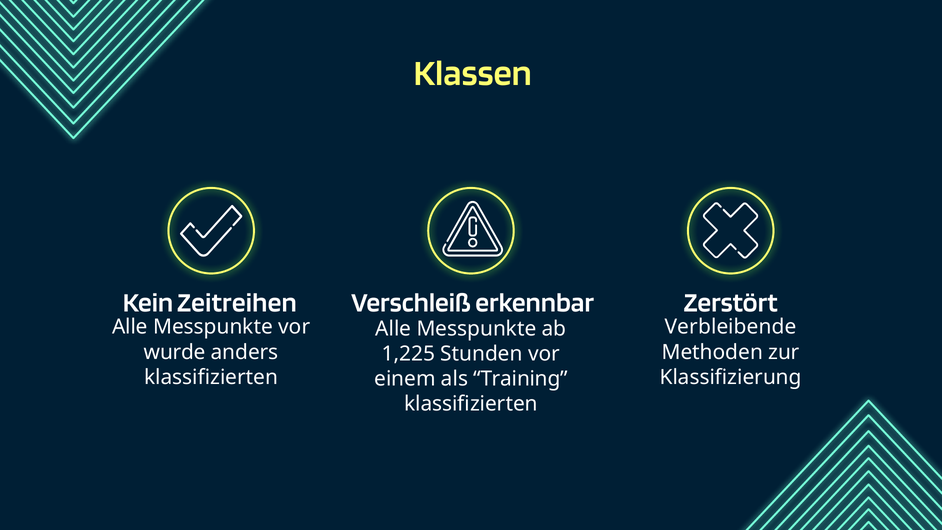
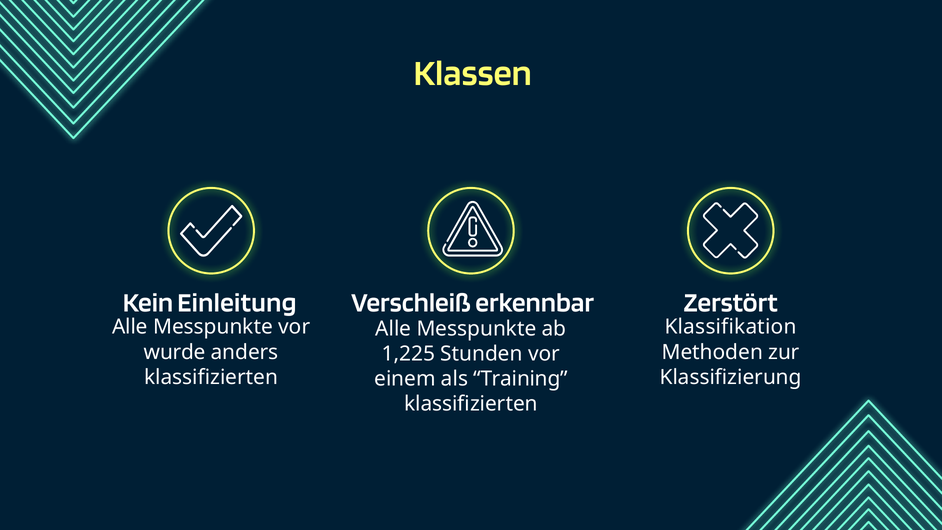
Zeitreihen: Zeitreihen -> Einleitung
Verbleibende: Verbleibende -> Klassifikation
